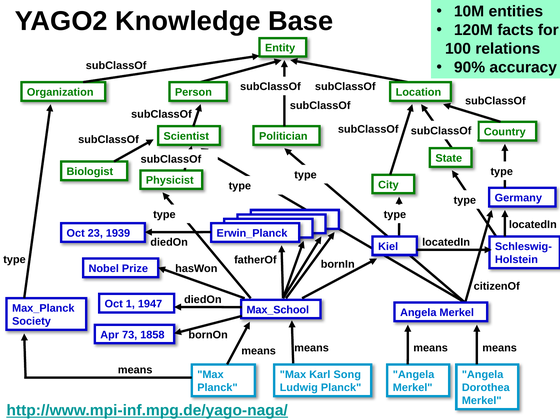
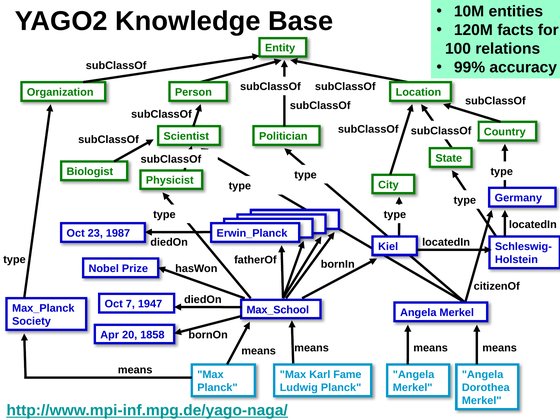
90%: 90% -> 99%
1939: 1939 -> 1987
1: 1 -> 7
73: 73 -> 20
Song: Song -> Fame
